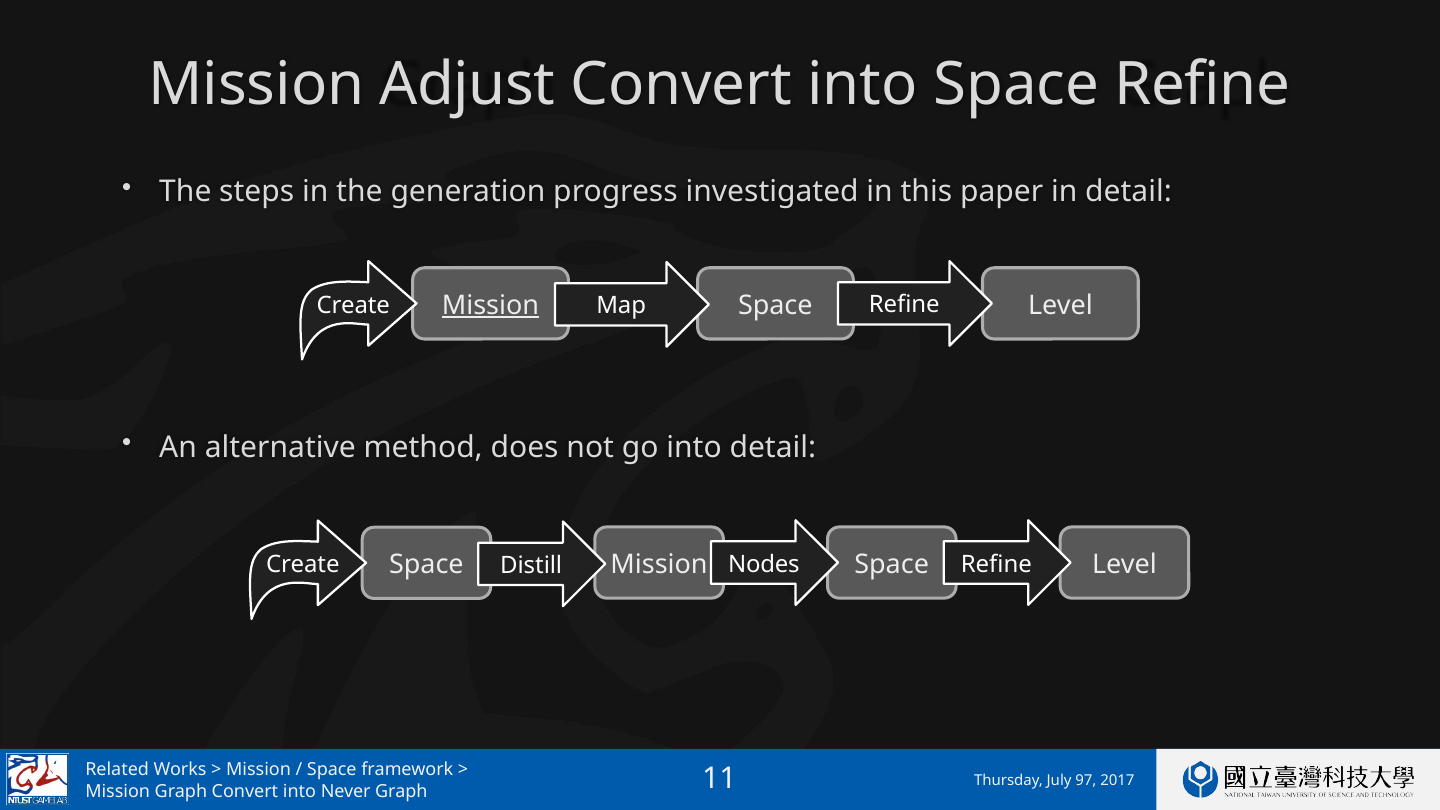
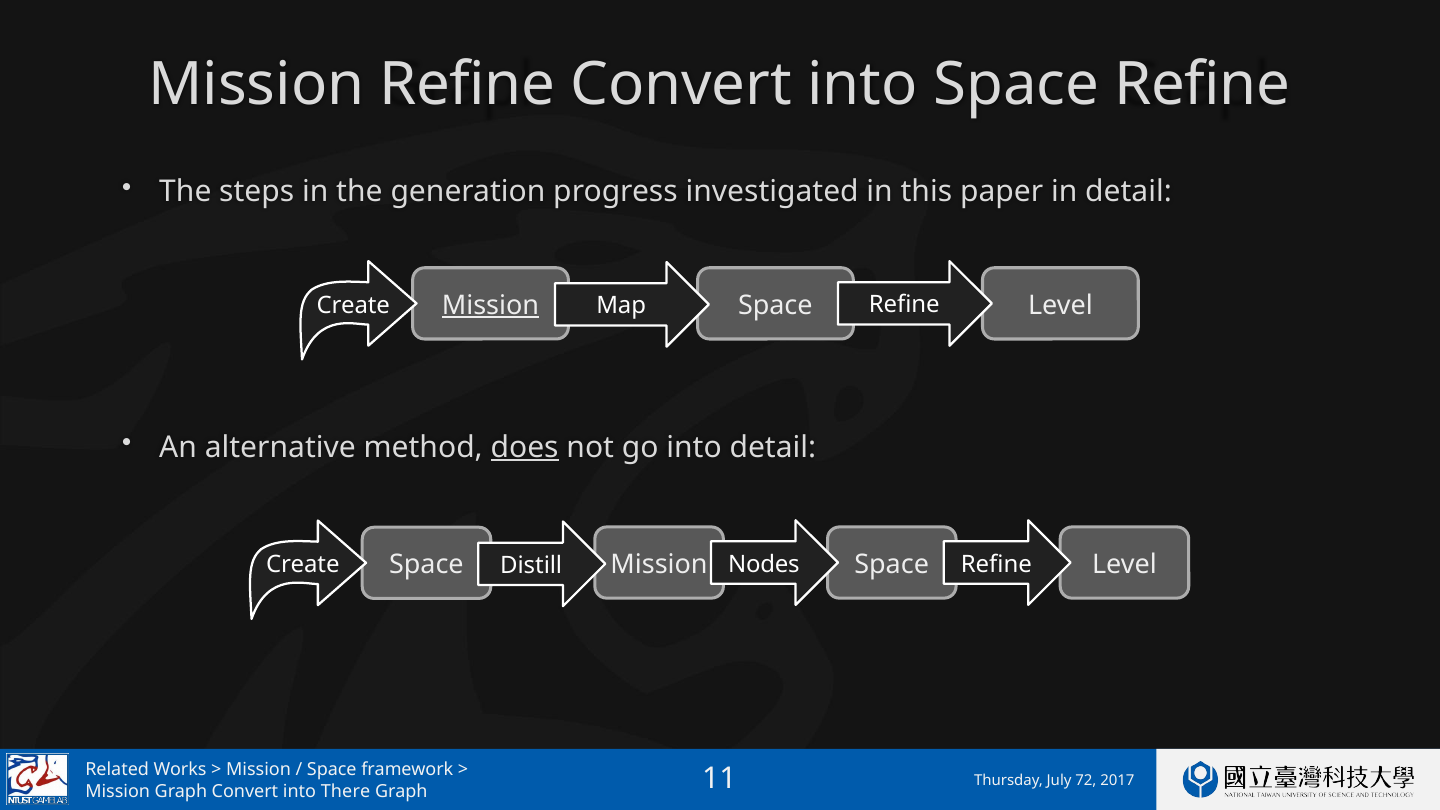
Mission Adjust: Adjust -> Refine
does underline: none -> present
97: 97 -> 72
Never: Never -> There
